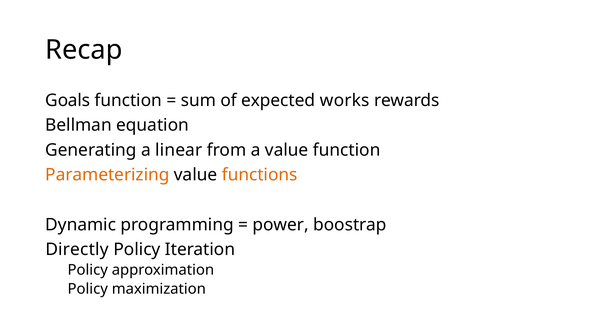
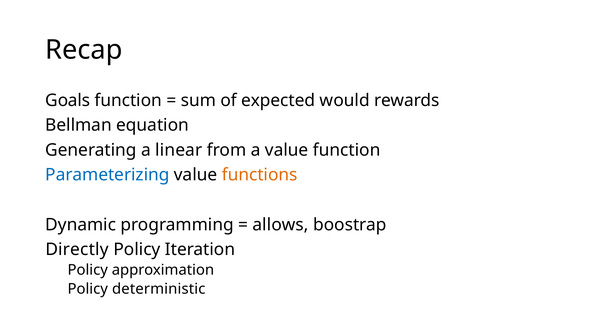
works: works -> would
Parameterizing colour: orange -> blue
power: power -> allows
maximization: maximization -> deterministic
